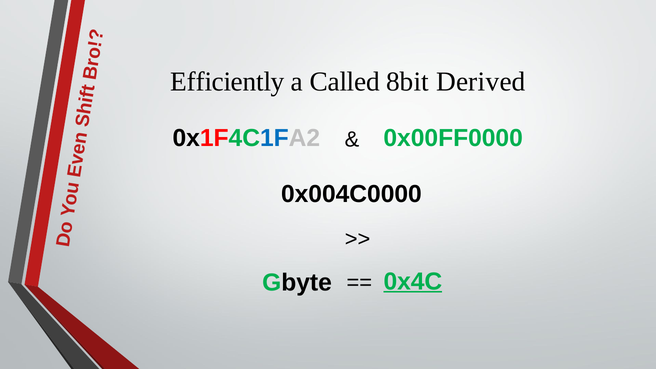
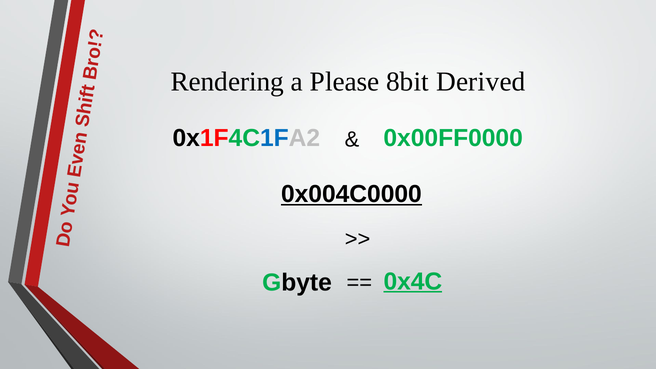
Efficiently: Efficiently -> Rendering
Called: Called -> Please
0x004C0000 underline: none -> present
